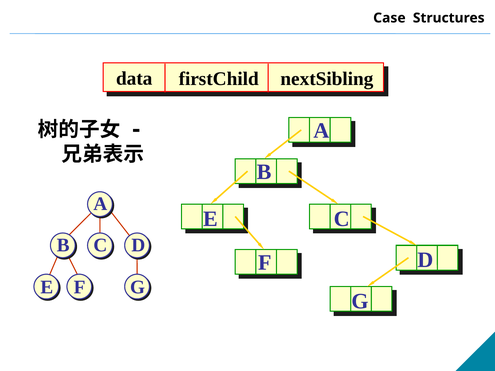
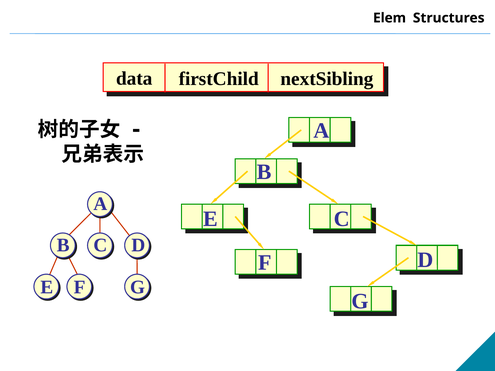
Case: Case -> Elem
